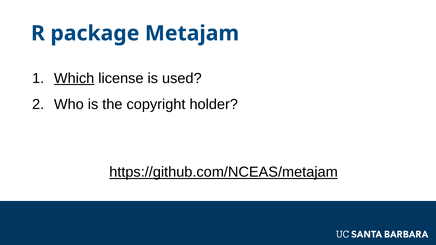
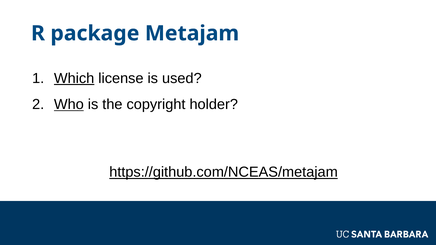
Who underline: none -> present
